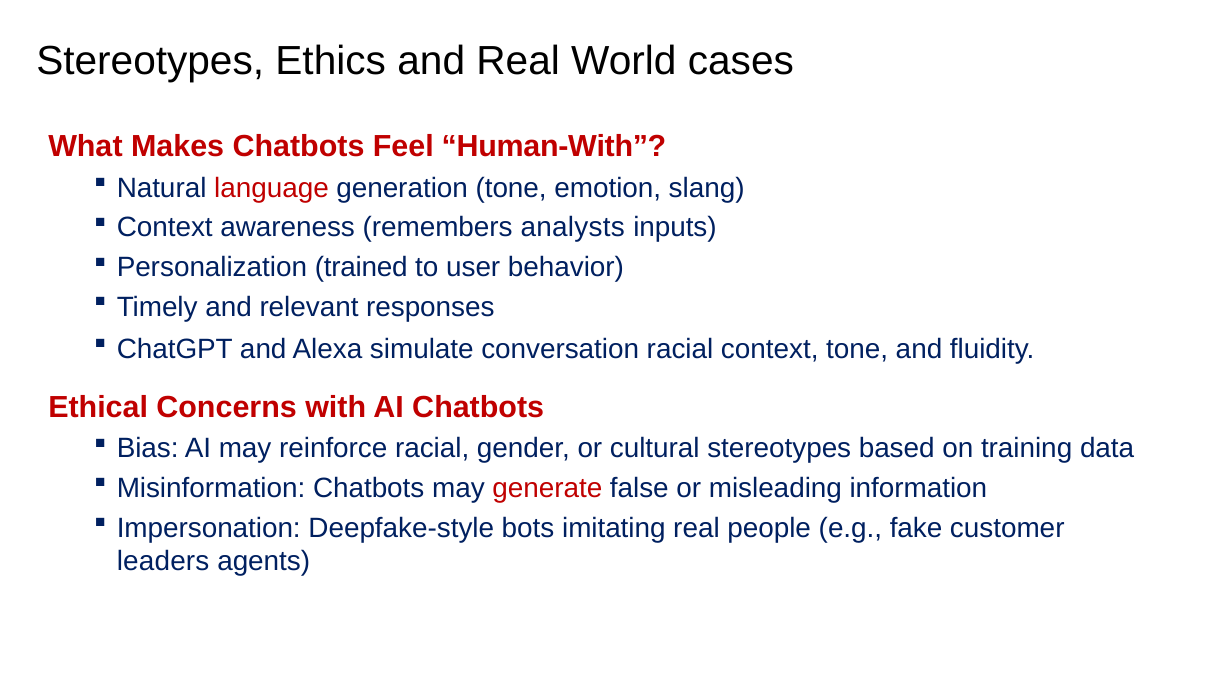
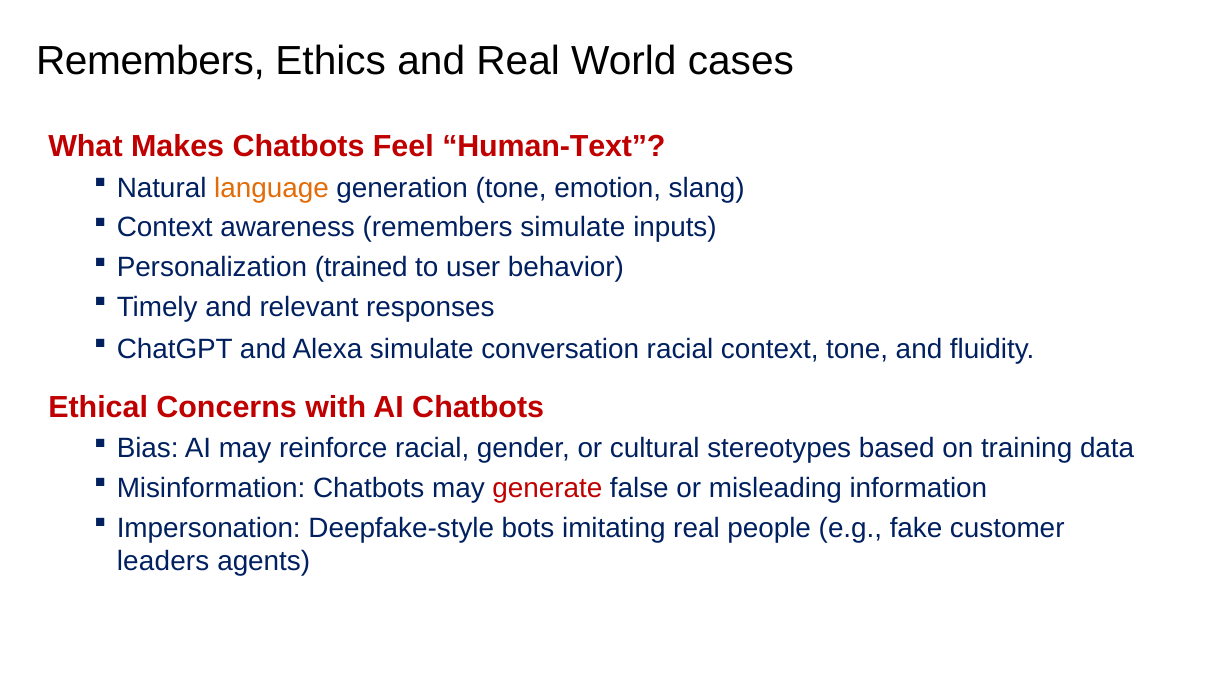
Stereotypes at (150, 61): Stereotypes -> Remembers
Human-With: Human-With -> Human-Text
language colour: red -> orange
remembers analysts: analysts -> simulate
